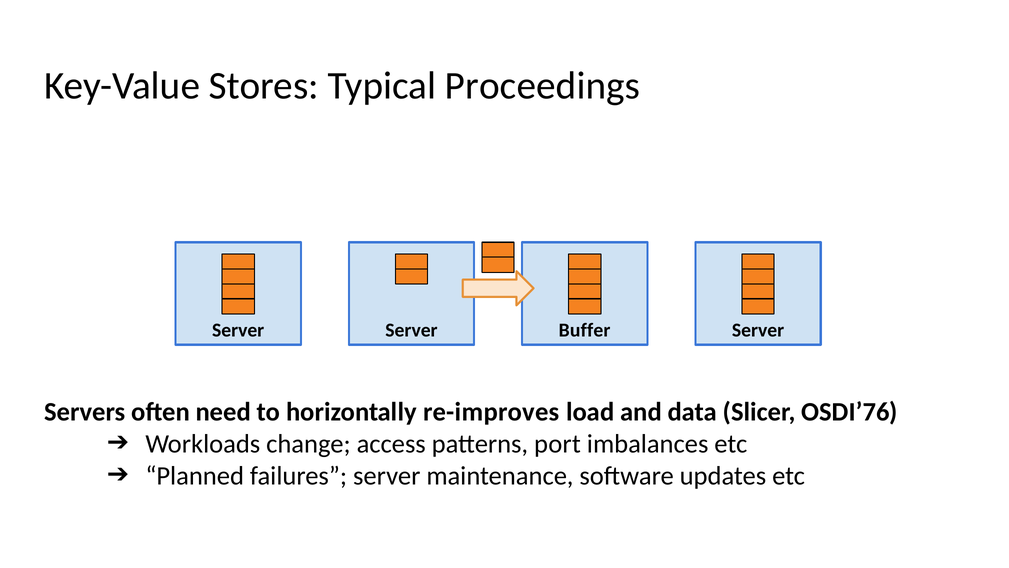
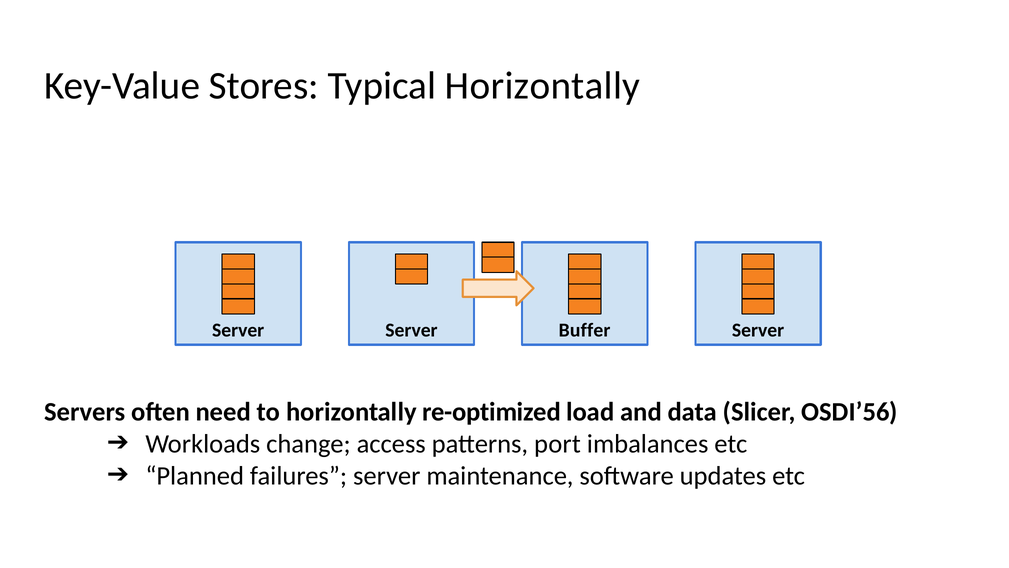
Typical Proceedings: Proceedings -> Horizontally
re-improves: re-improves -> re-optimized
OSDI’76: OSDI’76 -> OSDI’56
